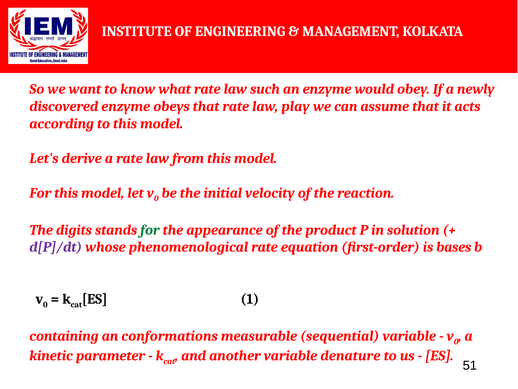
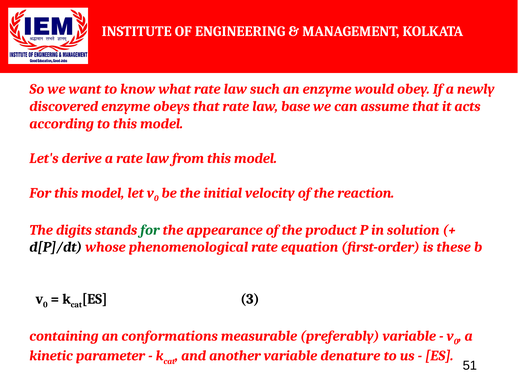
play: play -> base
d[P]/dt colour: purple -> black
bases: bases -> these
1: 1 -> 3
sequential: sequential -> preferably
